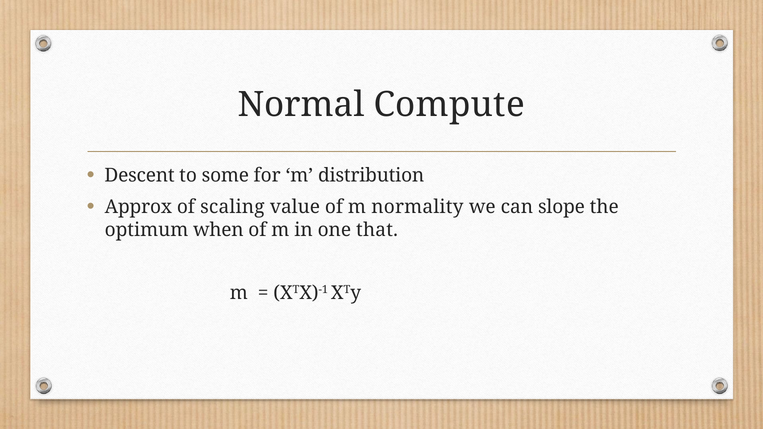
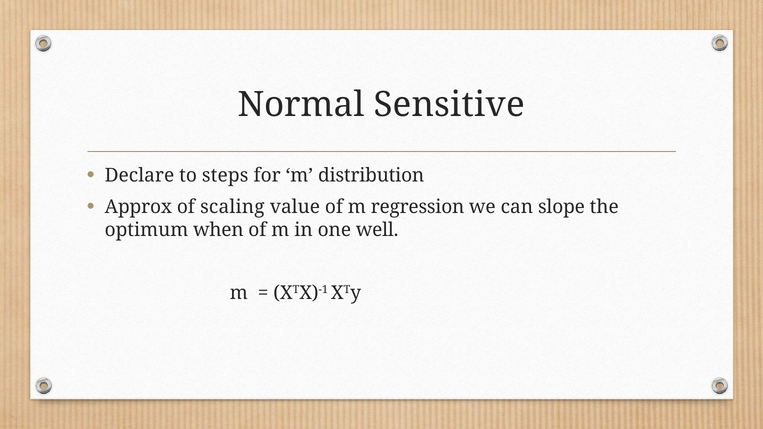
Compute: Compute -> Sensitive
Descent: Descent -> Declare
some: some -> steps
normality: normality -> regression
that: that -> well
